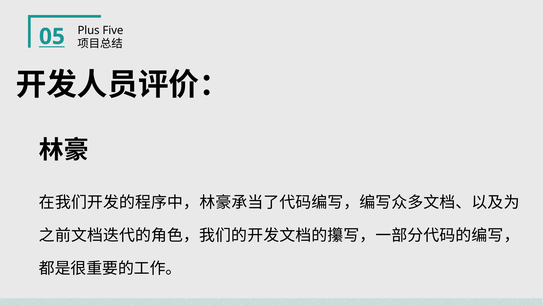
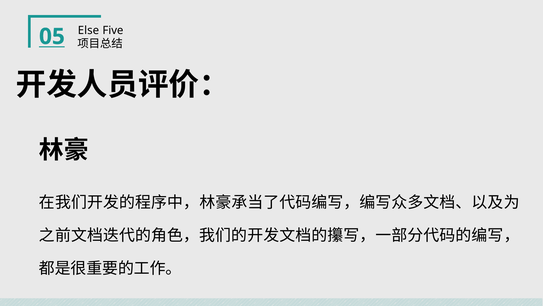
Plus: Plus -> Else
